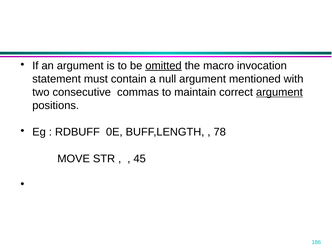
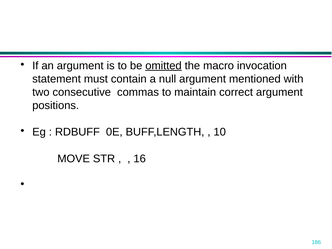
argument at (279, 92) underline: present -> none
78: 78 -> 10
45: 45 -> 16
